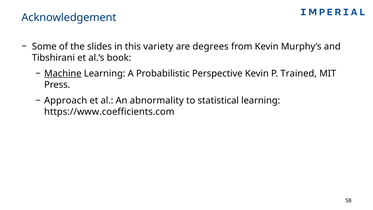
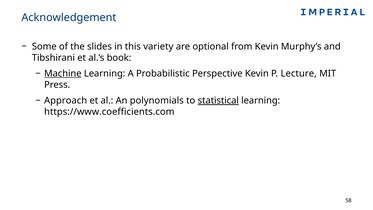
degrees: degrees -> optional
Trained: Trained -> Lecture
abnormality: abnormality -> polynomials
statistical underline: none -> present
